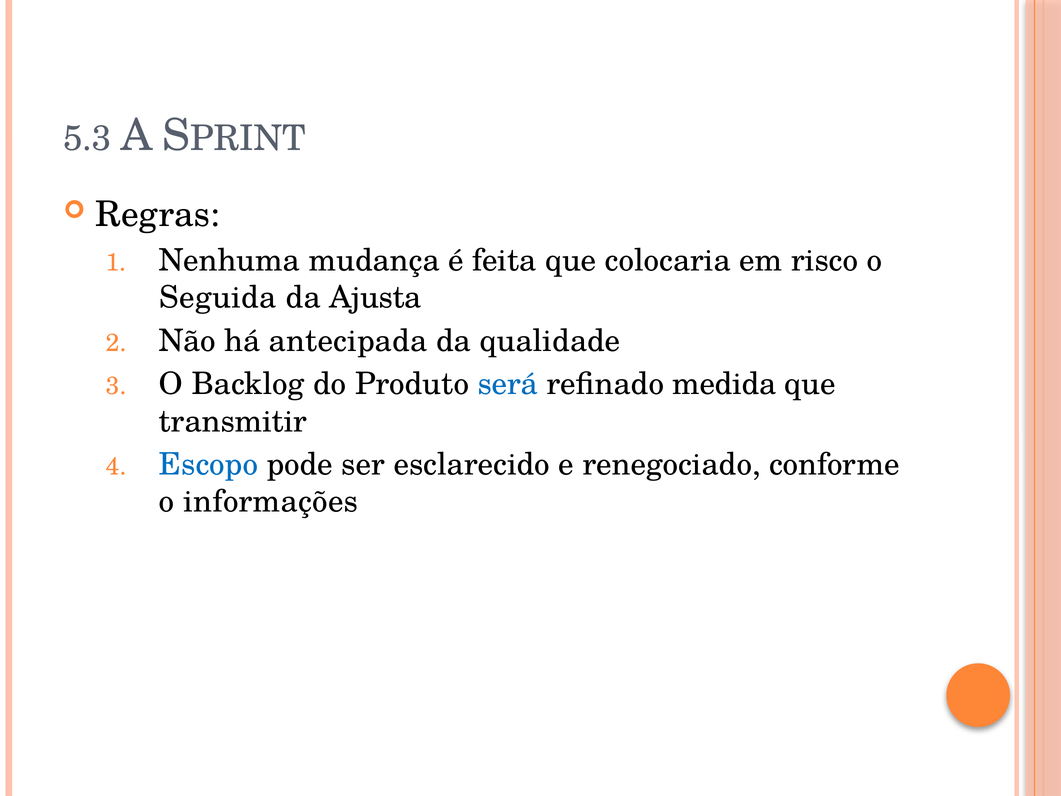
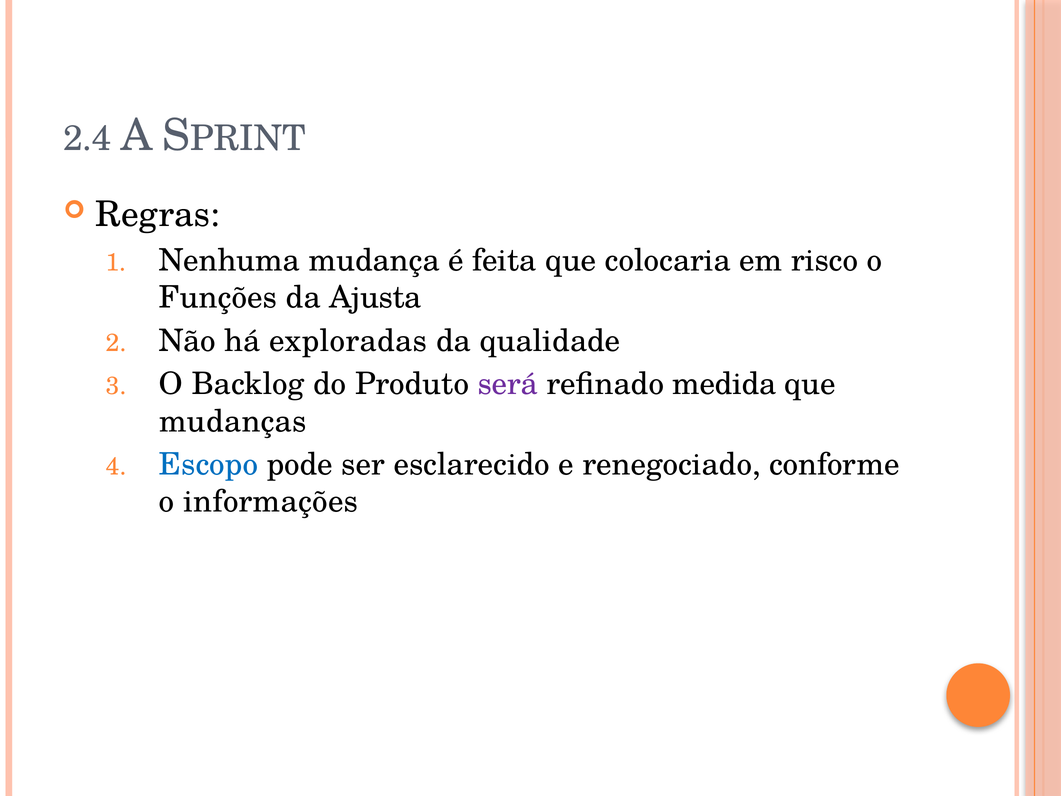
5.3: 5.3 -> 2.4
Seguida: Seguida -> Funções
antecipada: antecipada -> exploradas
será colour: blue -> purple
transmitir: transmitir -> mudanças
